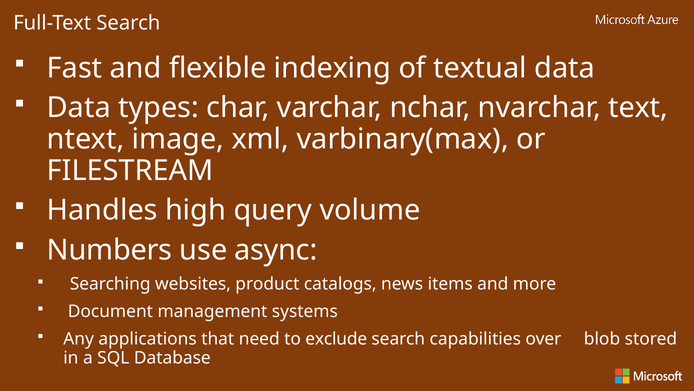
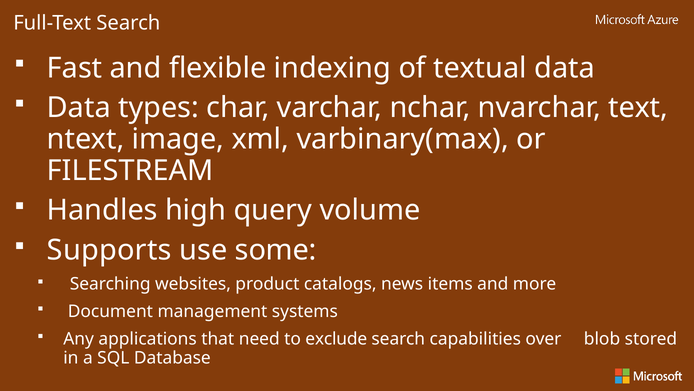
Numbers: Numbers -> Supports
async: async -> some
